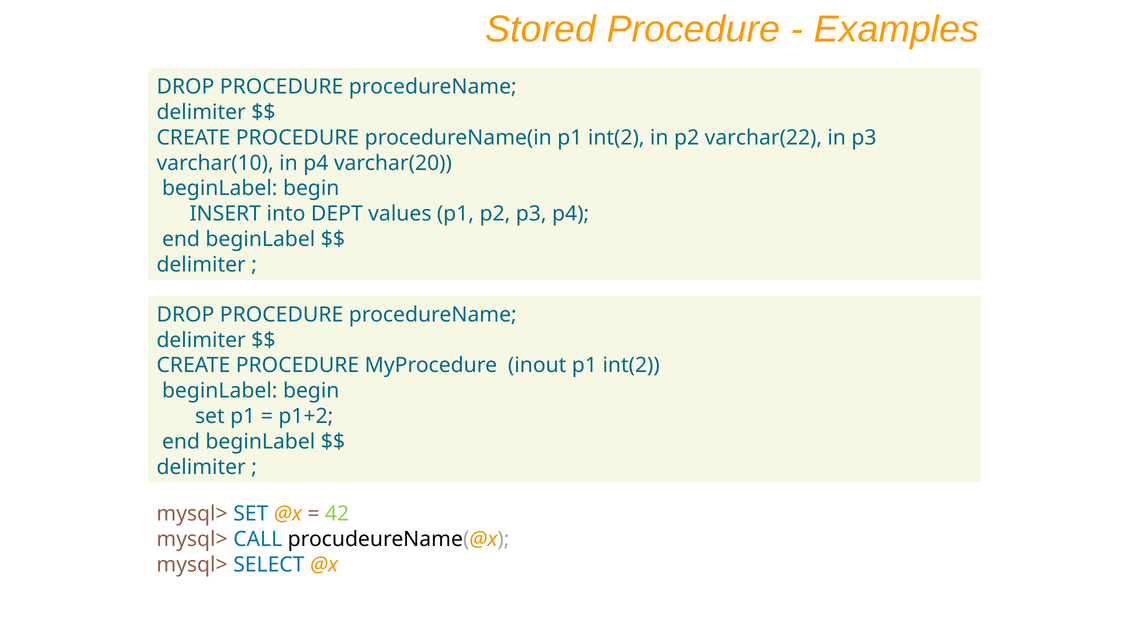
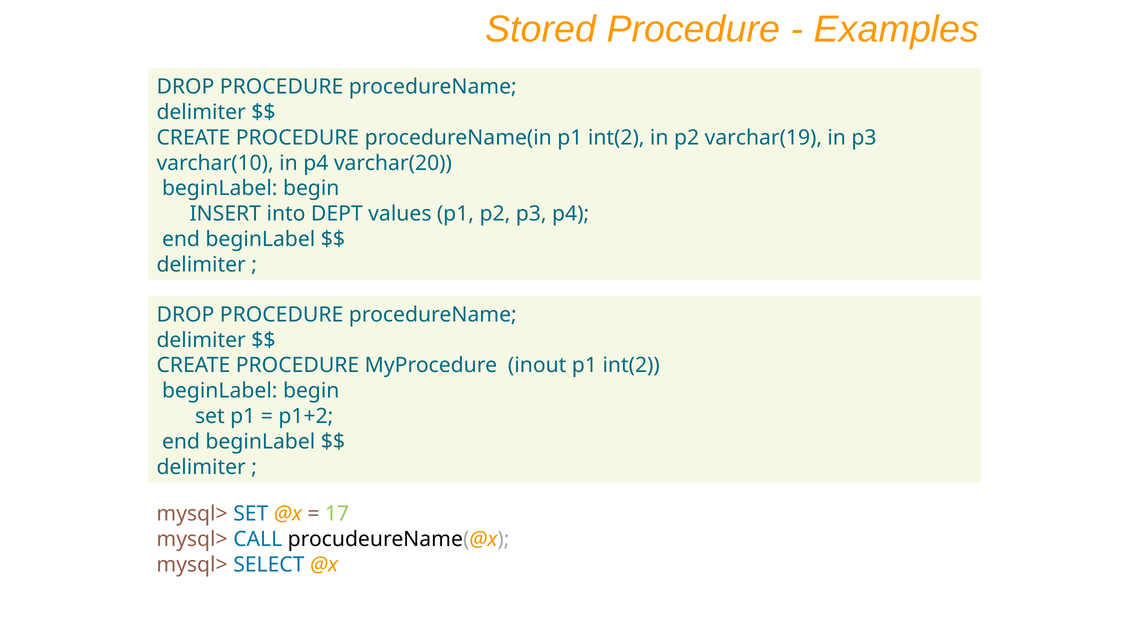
varchar(22: varchar(22 -> varchar(19
42: 42 -> 17
